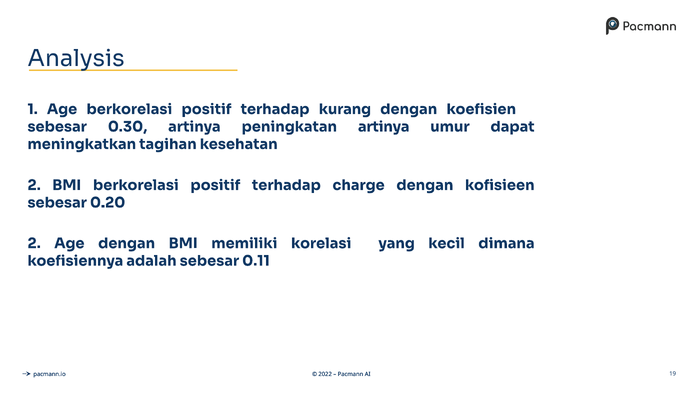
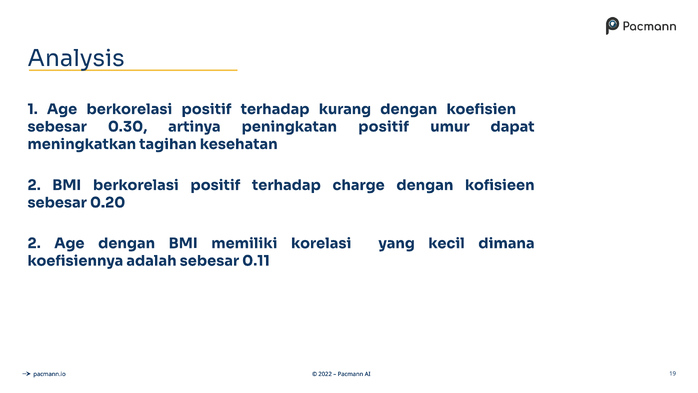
peningkatan artinya: artinya -> positif
